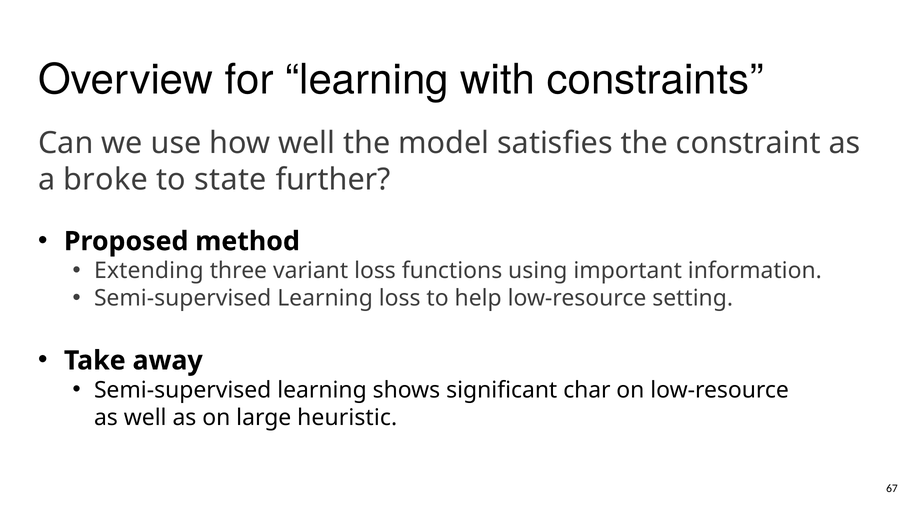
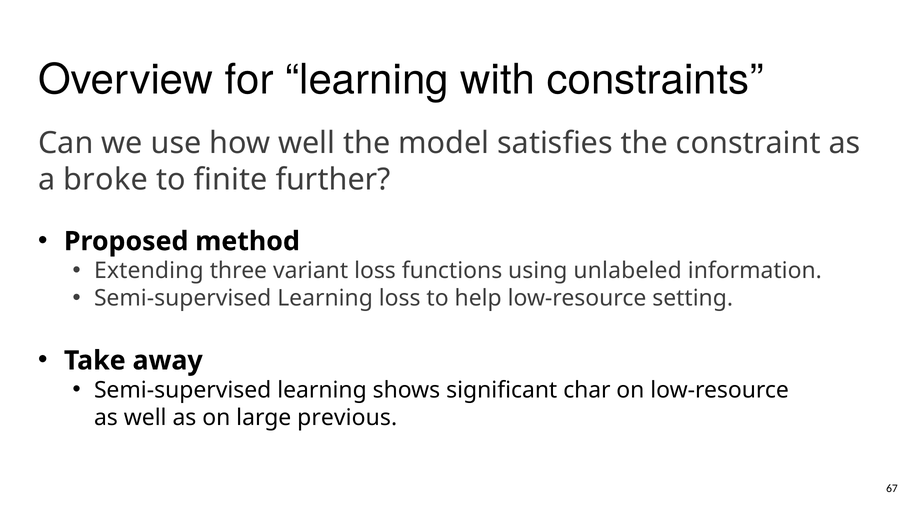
state: state -> finite
important: important -> unlabeled
heuristic: heuristic -> previous
